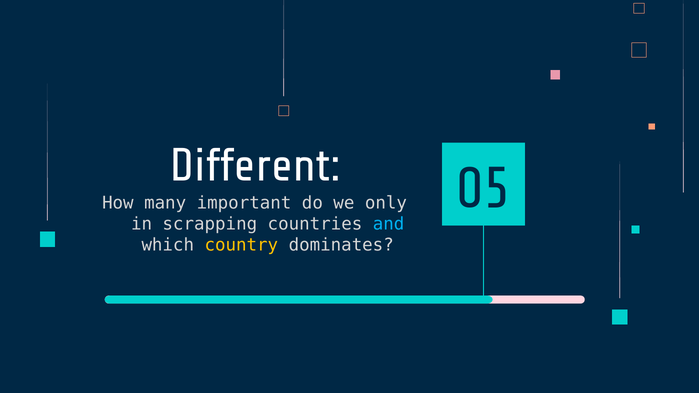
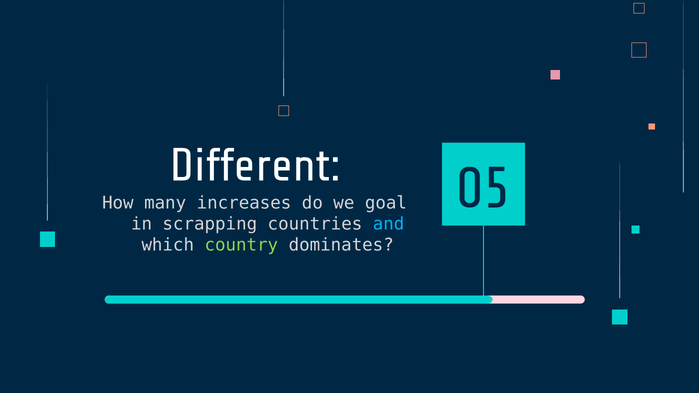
important: important -> increases
only: only -> goal
country colour: yellow -> light green
